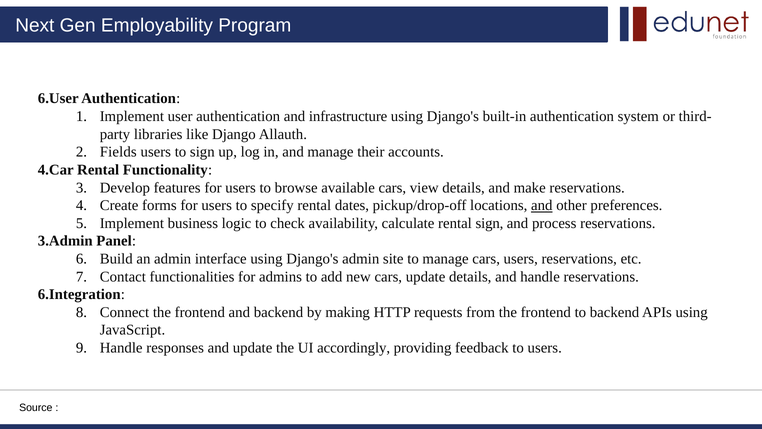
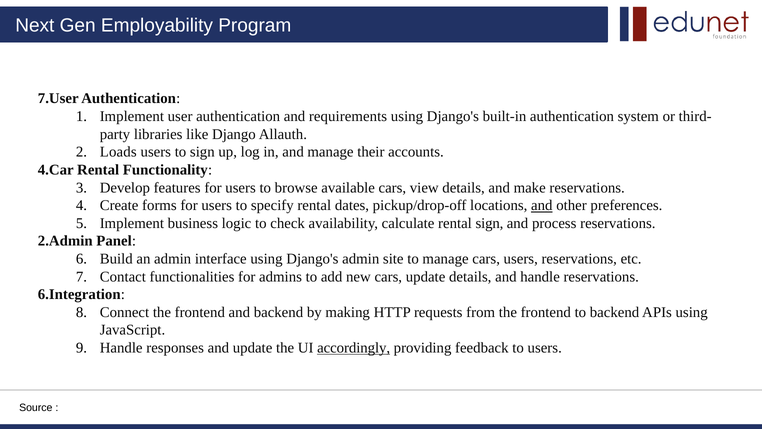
6.User: 6.User -> 7.User
infrastructure: infrastructure -> requirements
Fields: Fields -> Loads
3.Admin: 3.Admin -> 2.Admin
accordingly underline: none -> present
